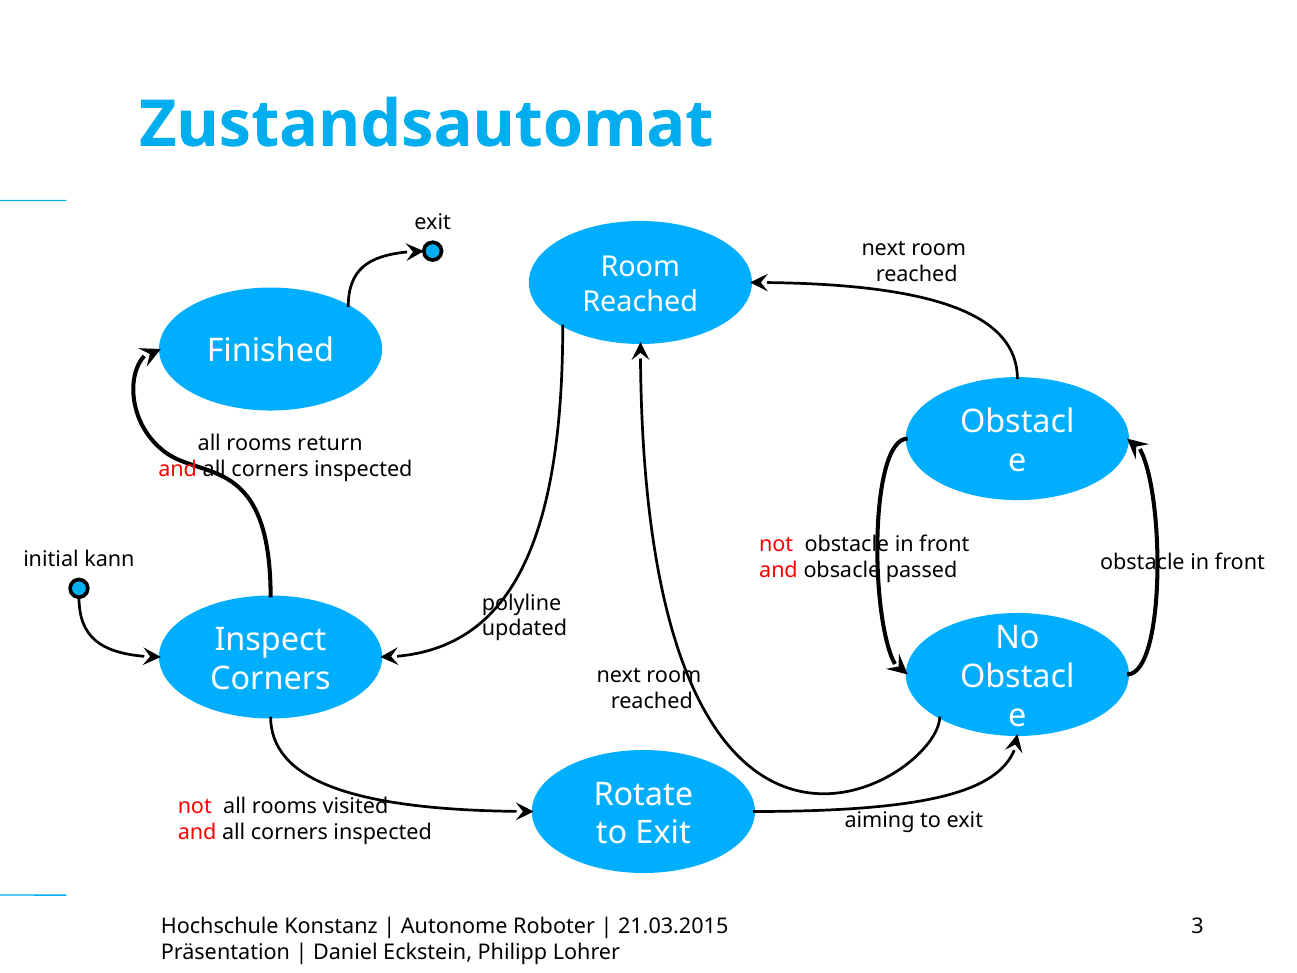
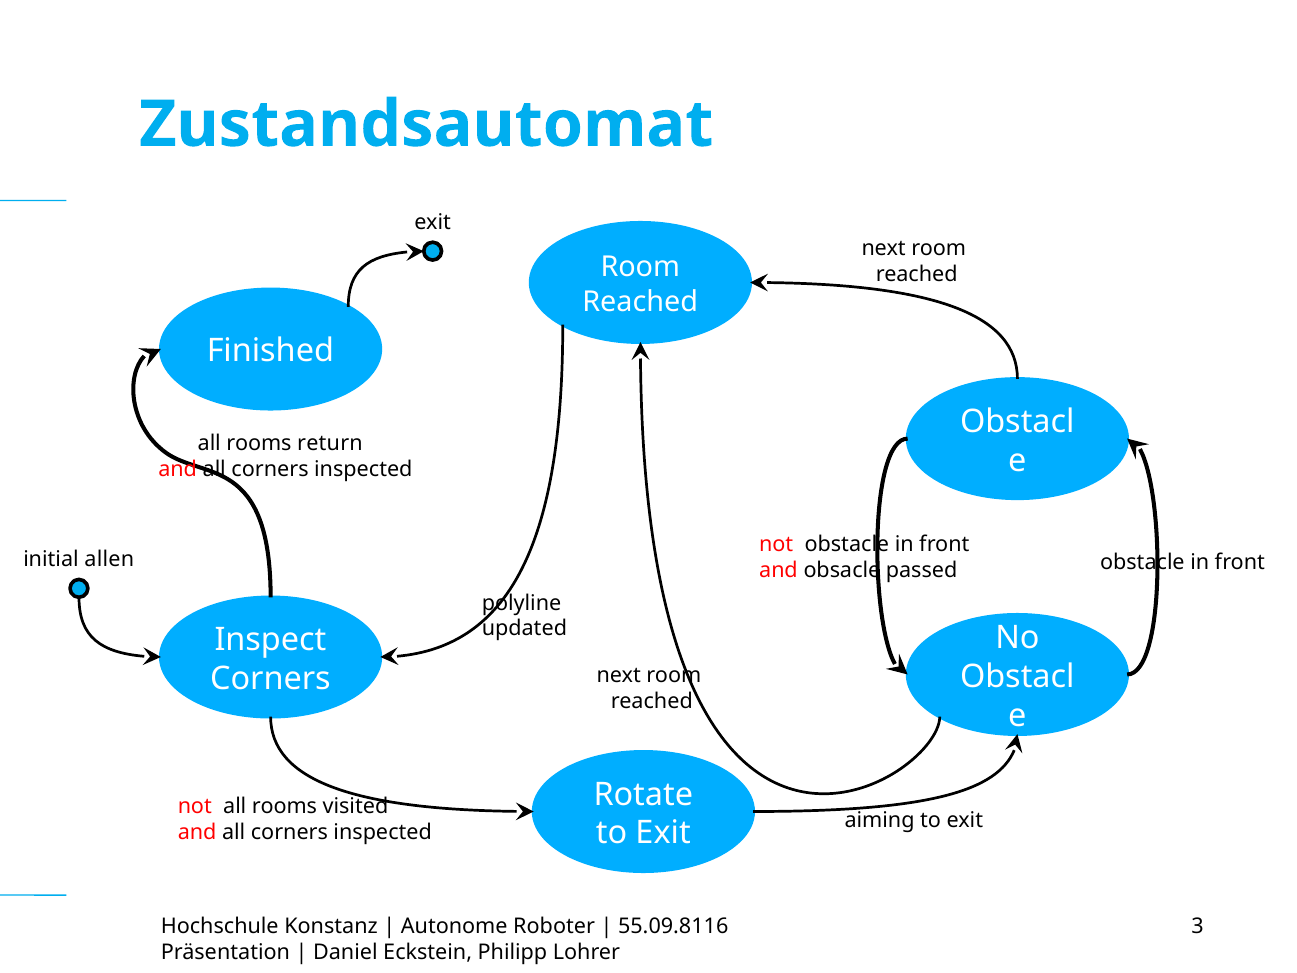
kann: kann -> allen
21.03.2015: 21.03.2015 -> 55.09.8116
